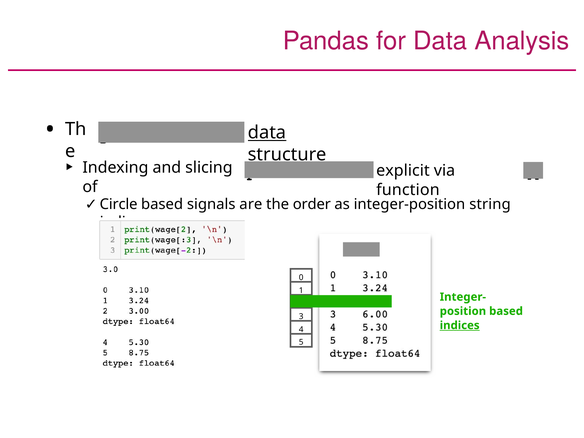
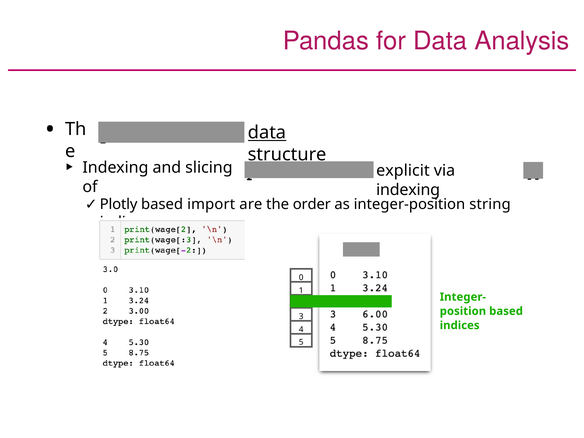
function at (408, 190): function -> indexing
Circle: Circle -> Plotly
signals: signals -> import
indices at (460, 325) underline: present -> none
